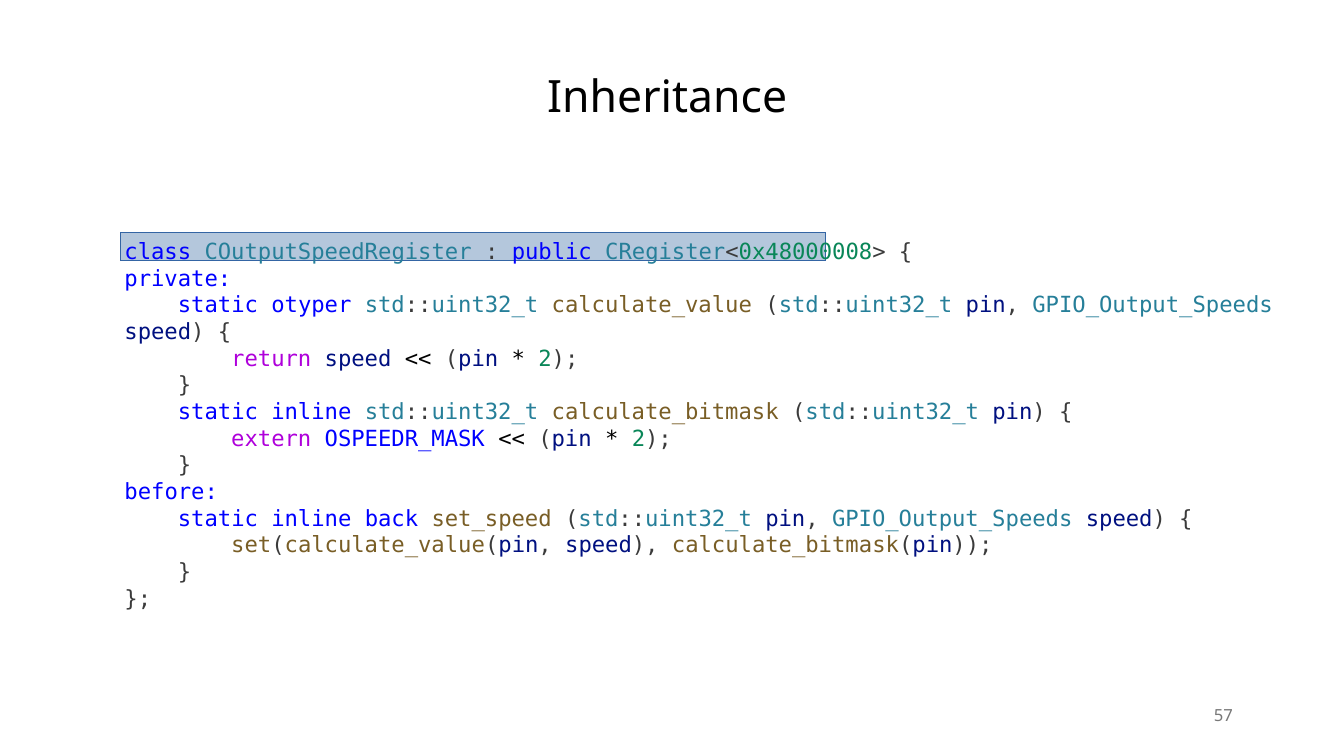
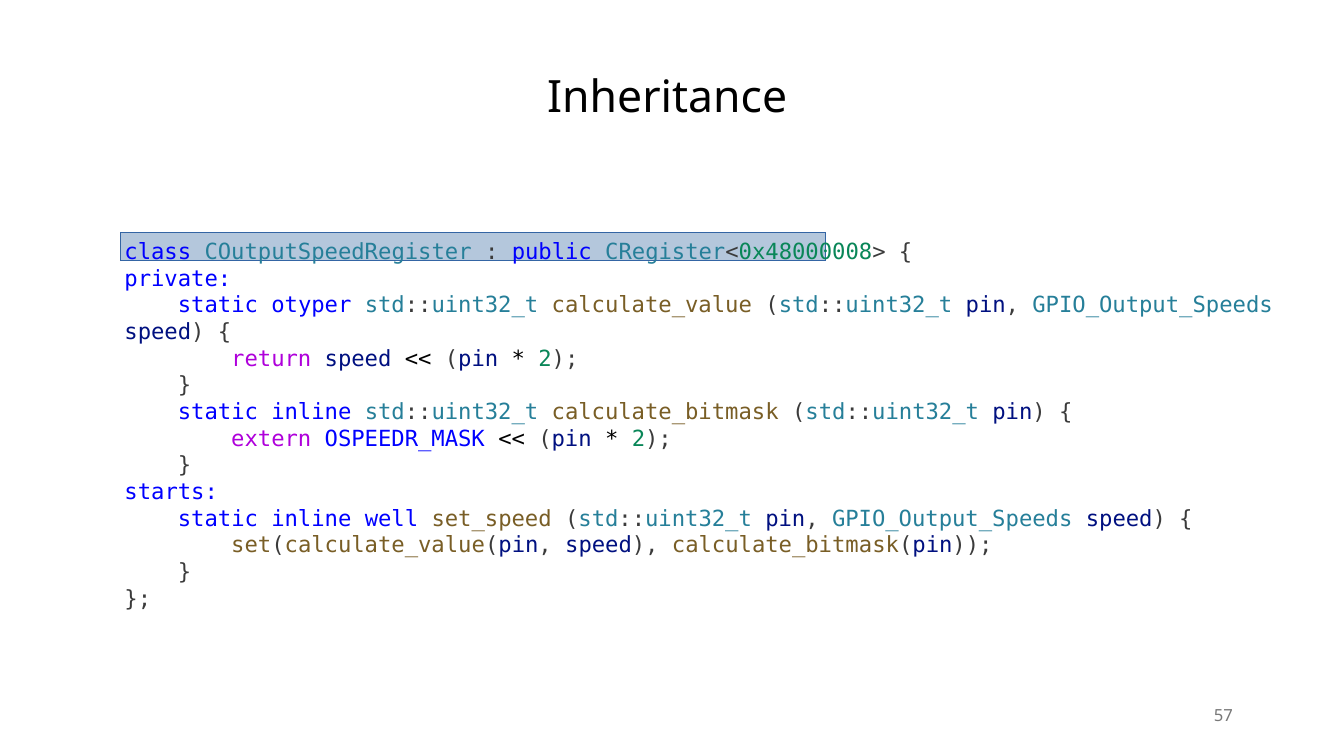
before: before -> starts
back: back -> well
